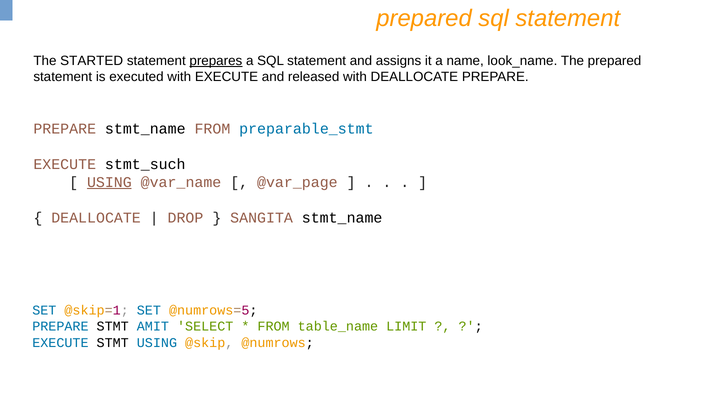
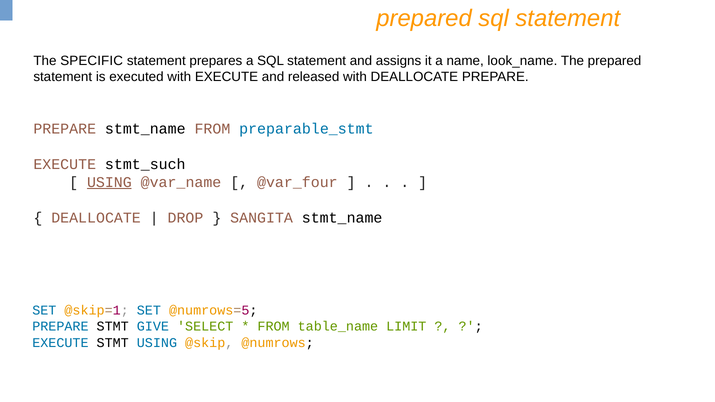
STARTED: STARTED -> SPECIFIC
prepares underline: present -> none
@var_page: @var_page -> @var_four
AMIT: AMIT -> GIVE
